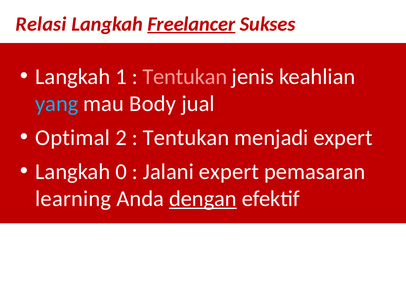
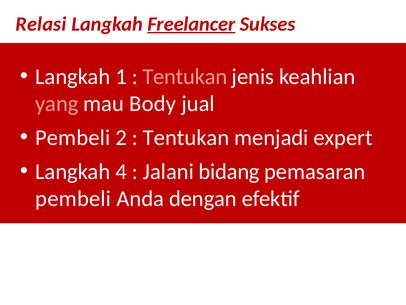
yang colour: light blue -> pink
Optimal at (73, 138): Optimal -> Pembeli
0: 0 -> 4
Jalani expert: expert -> bidang
learning at (73, 198): learning -> pembeli
dengan underline: present -> none
